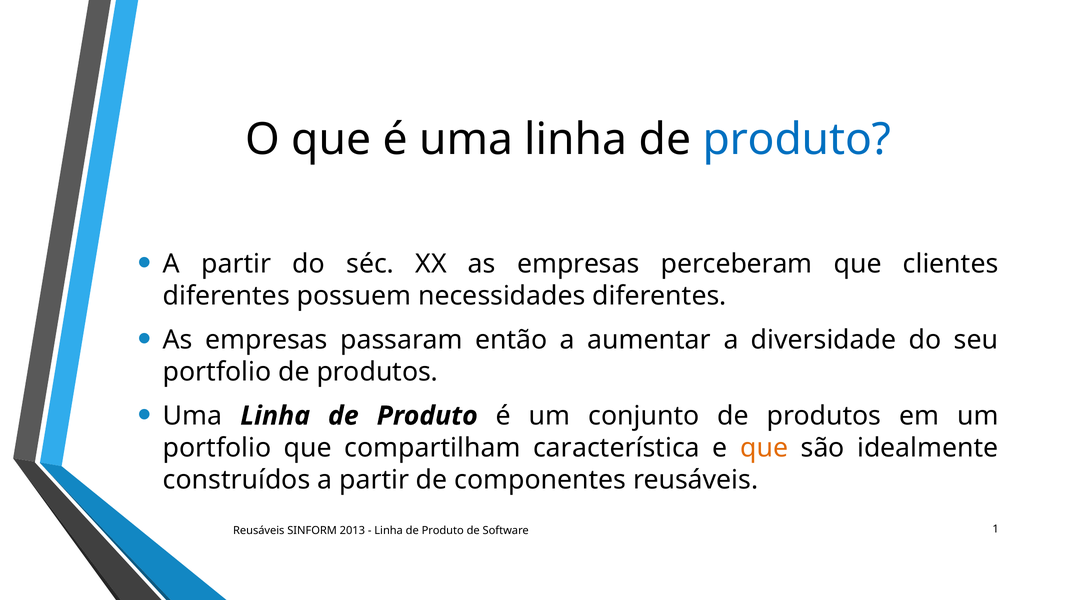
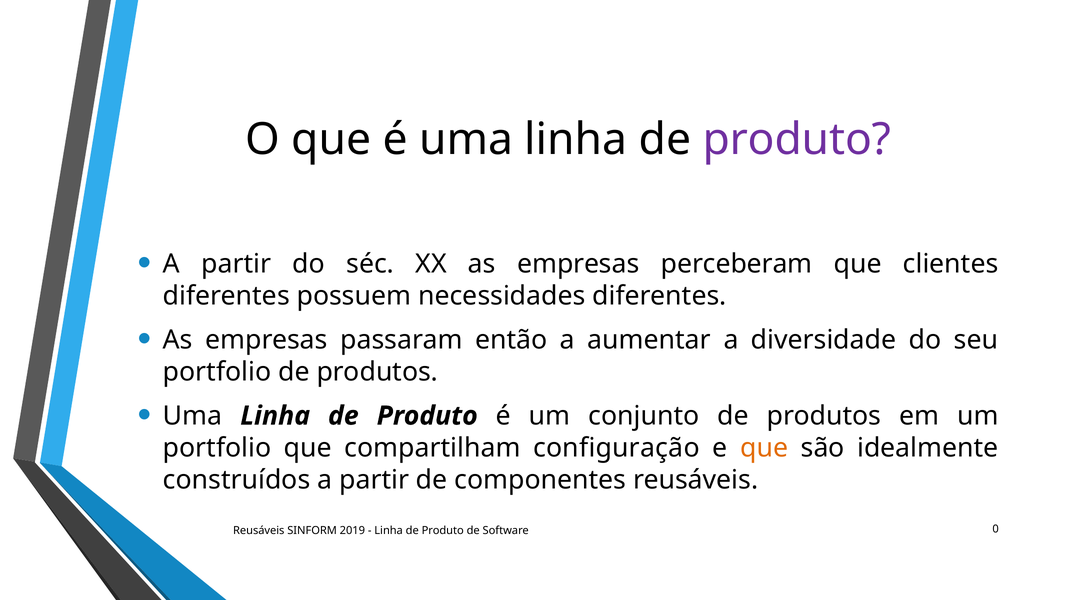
produto at (797, 140) colour: blue -> purple
característica: característica -> configuração
2013: 2013 -> 2019
1: 1 -> 0
